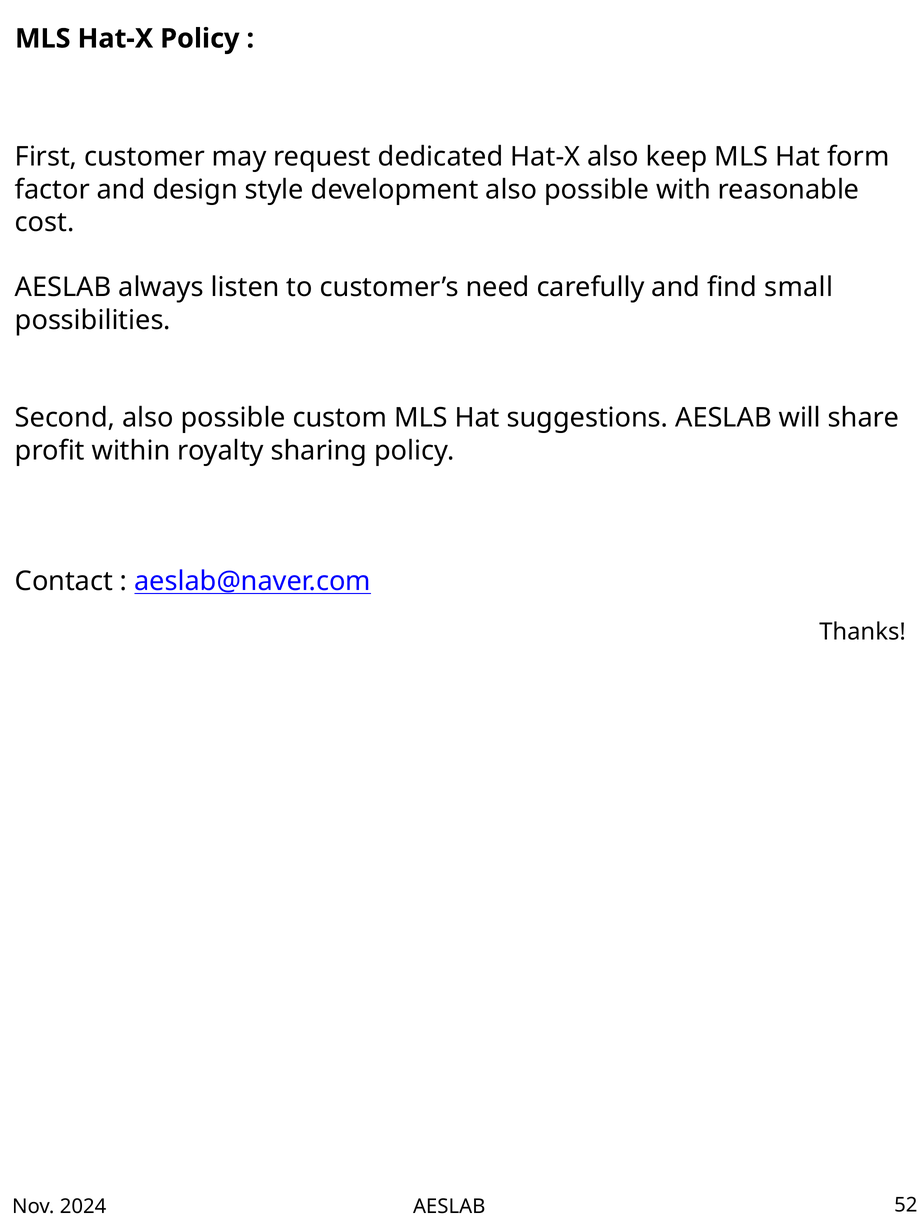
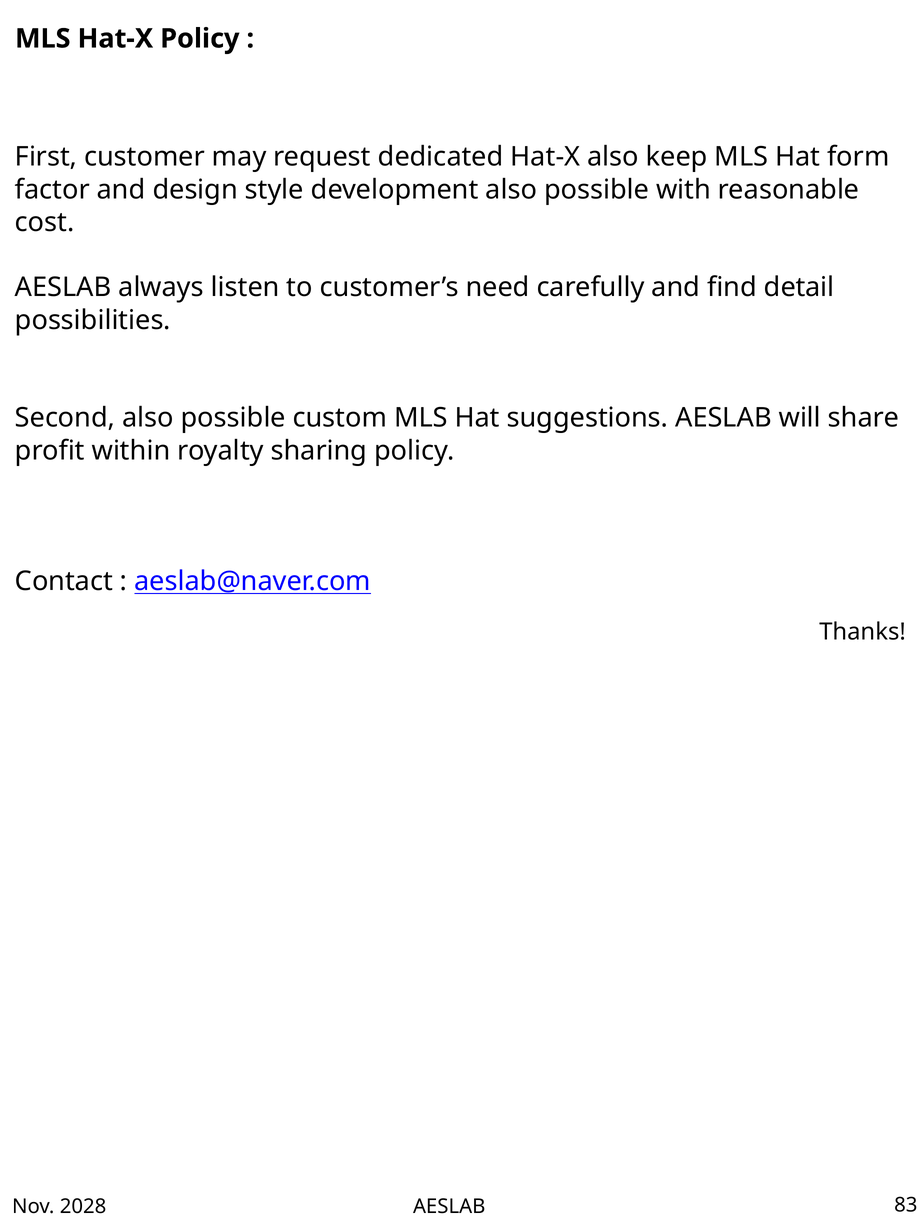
small: small -> detail
2024: 2024 -> 2028
52: 52 -> 83
